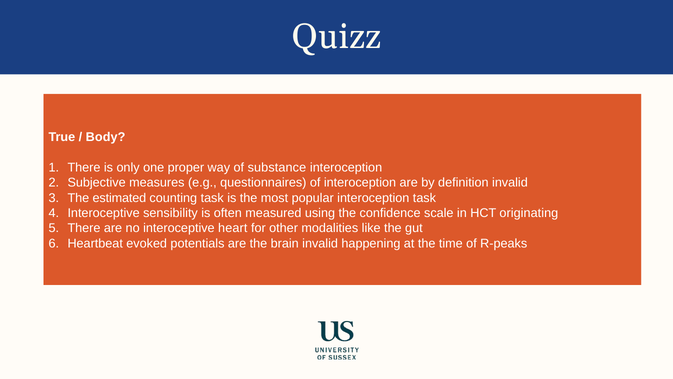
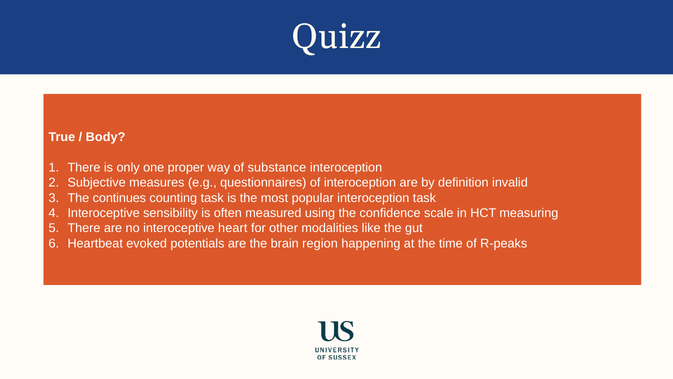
estimated: estimated -> continues
originating: originating -> measuring
brain invalid: invalid -> region
